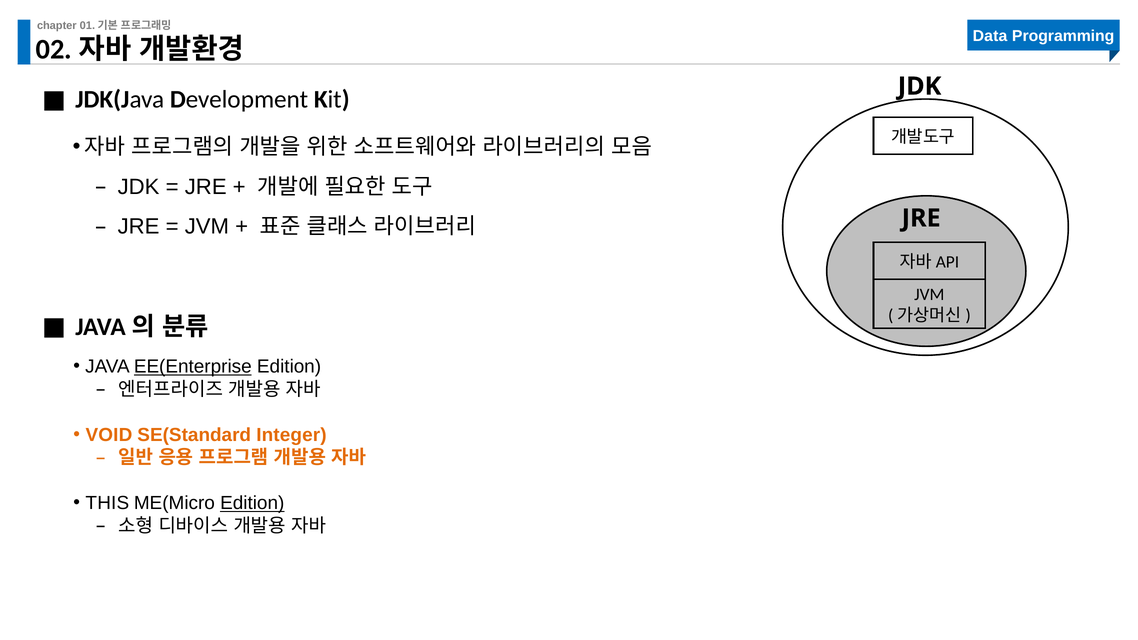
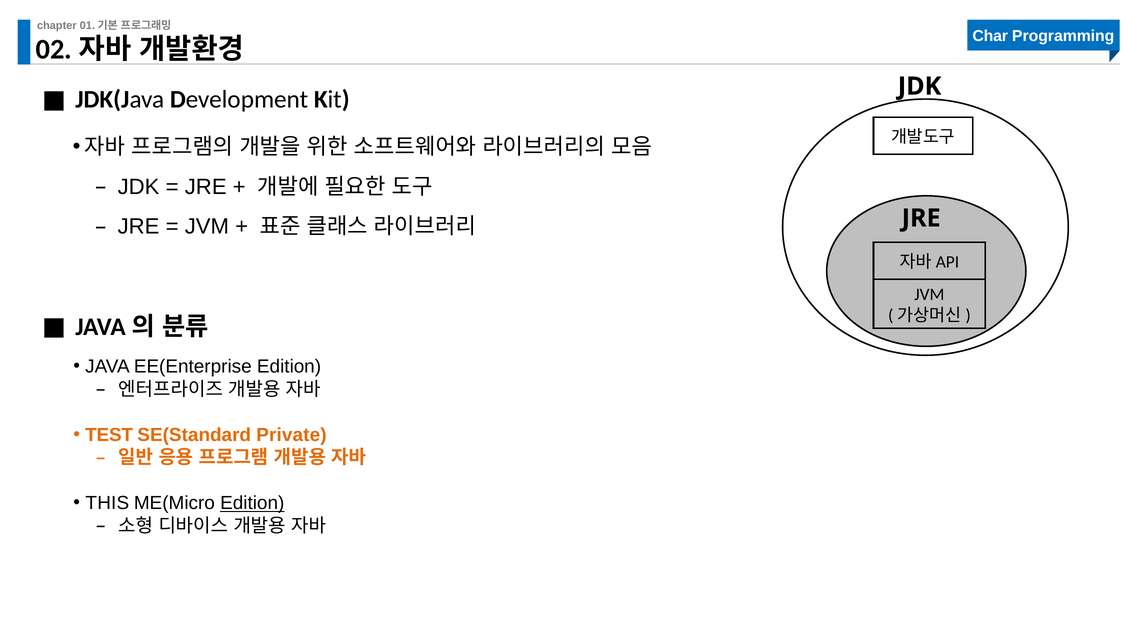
Data: Data -> Char
EE(Enterprise underline: present -> none
VOID: VOID -> TEST
Integer: Integer -> Private
